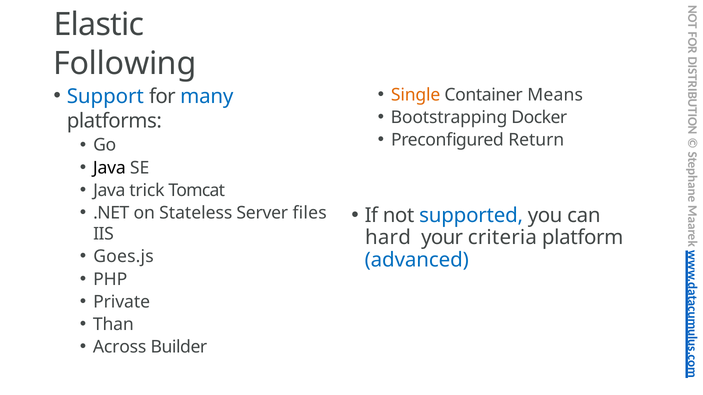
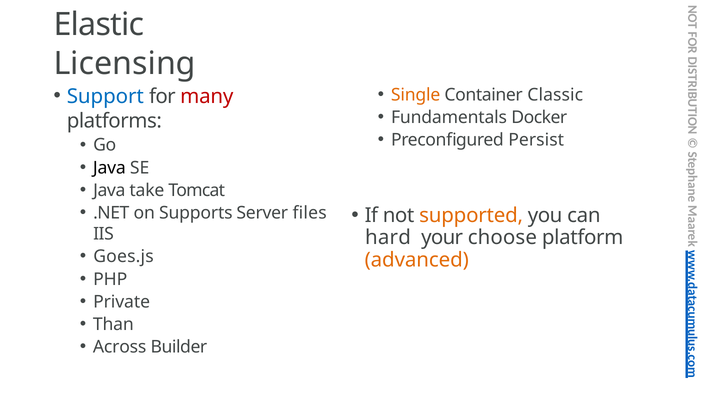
Following: Following -> Licensing
many colour: blue -> red
Means: Means -> Classic
Bootstrapping: Bootstrapping -> Fundamentals
Return: Return -> Persist
trick: trick -> take
Stateless: Stateless -> Supports
supported colour: blue -> orange
criteria: criteria -> choose
advanced colour: blue -> orange
